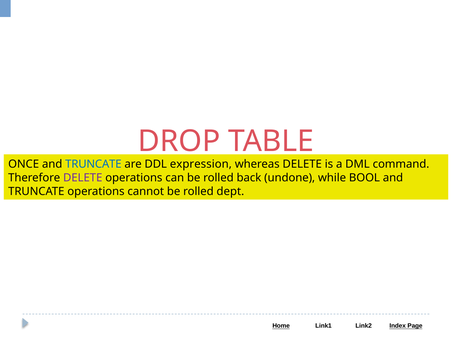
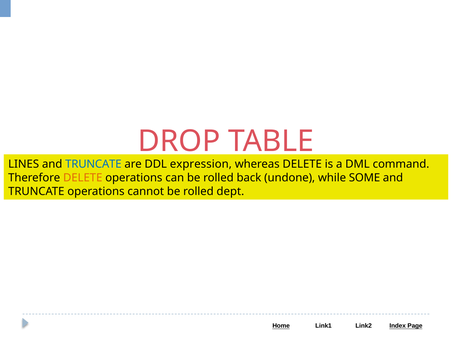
ONCE: ONCE -> LINES
DELETE at (83, 178) colour: purple -> orange
BOOL: BOOL -> SOME
